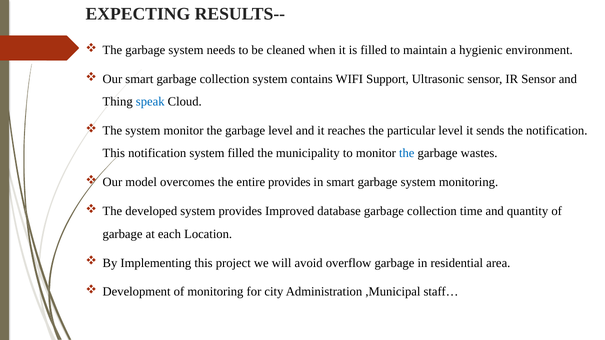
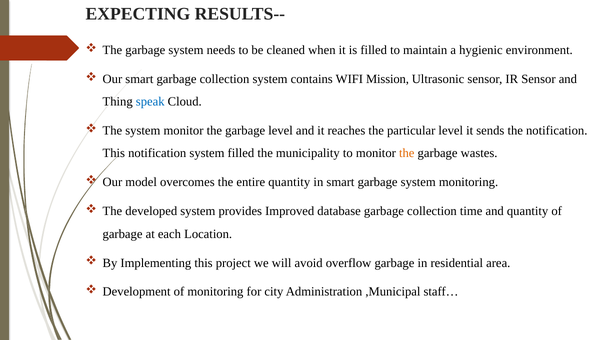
Support: Support -> Mission
the at (407, 153) colour: blue -> orange
entire provides: provides -> quantity
